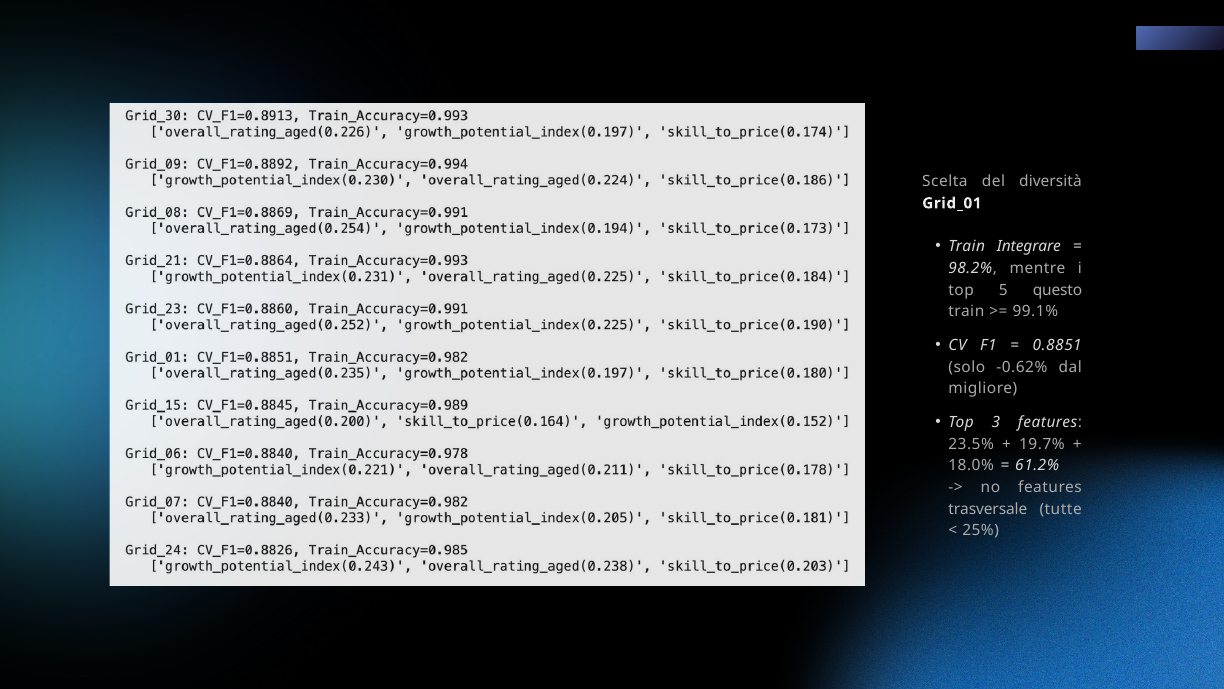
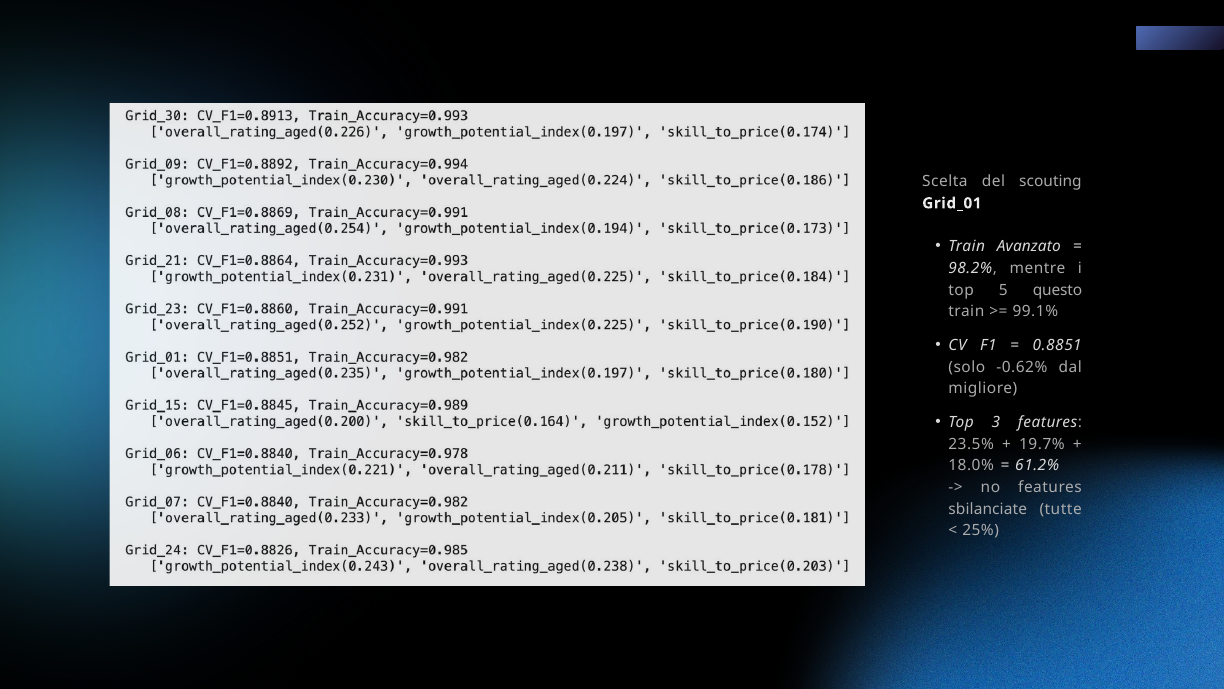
diversità: diversità -> scouting
Integrare: Integrare -> Avanzato
trasversale: trasversale -> sbilanciate
